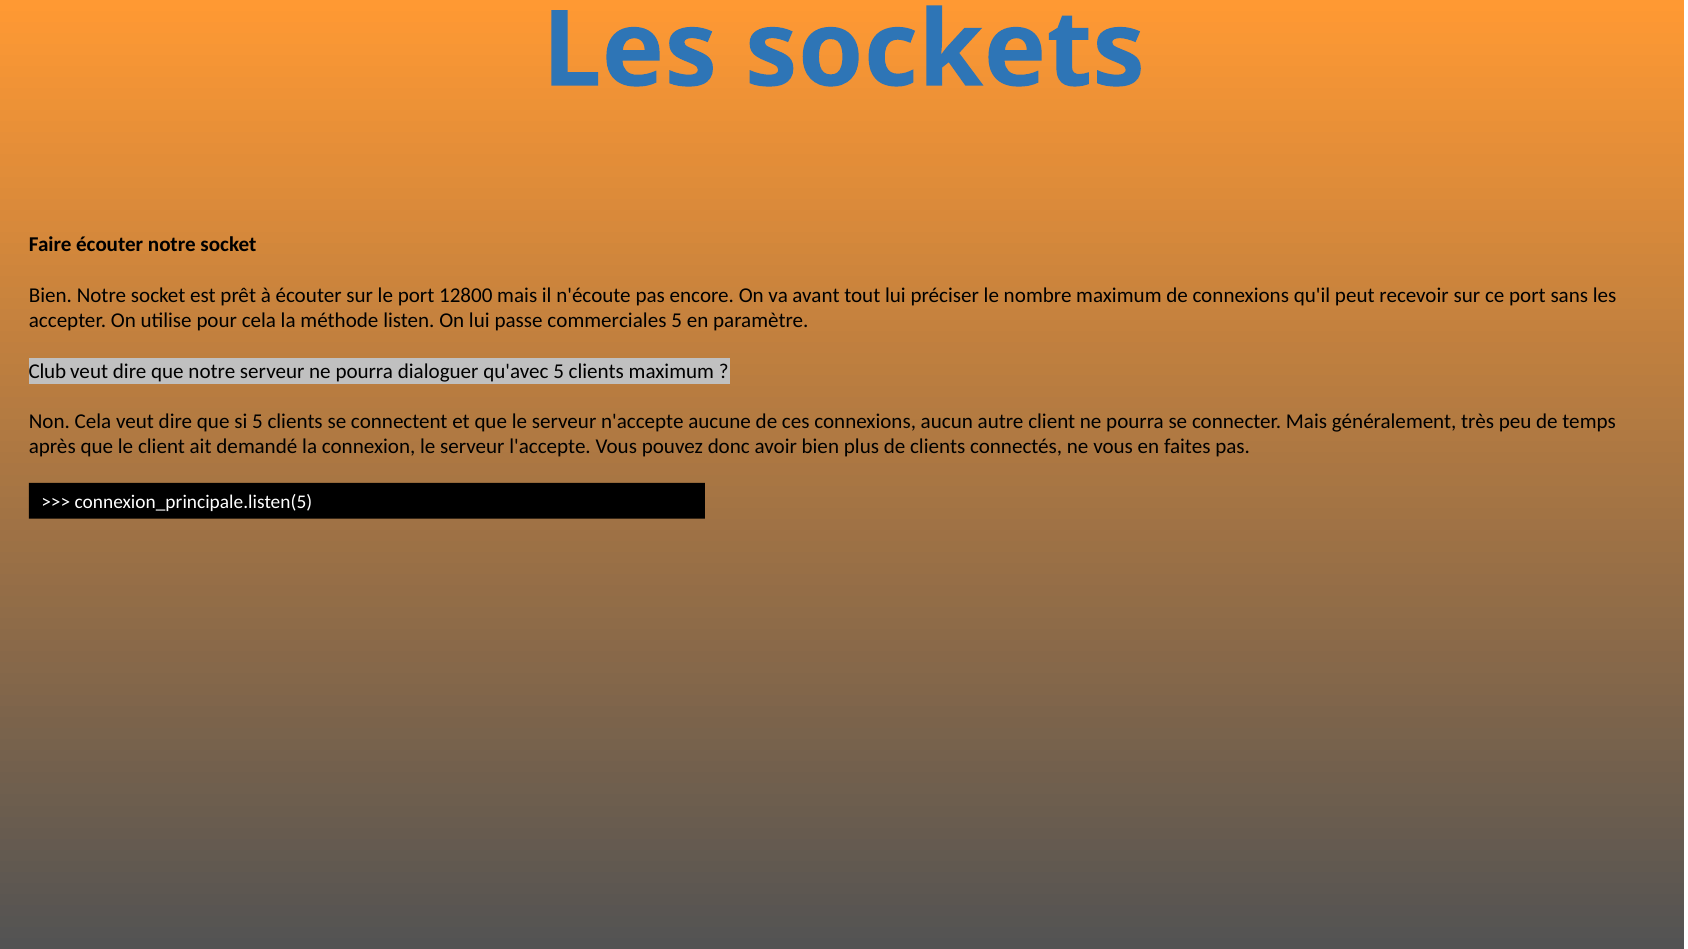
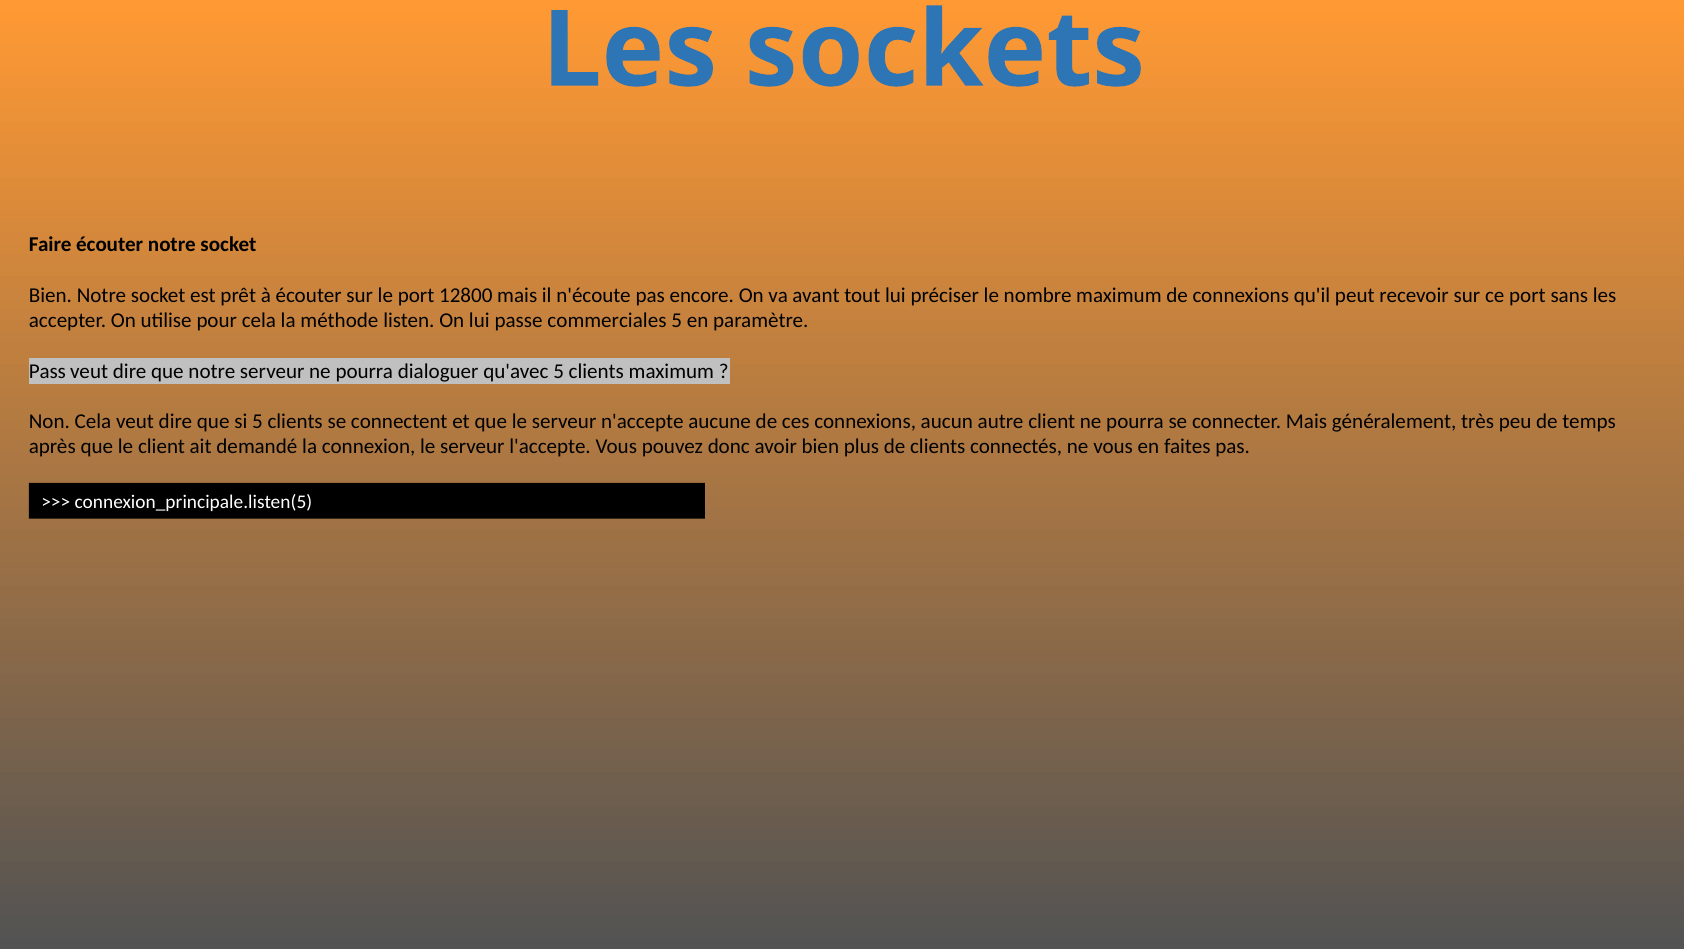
Club: Club -> Pass
